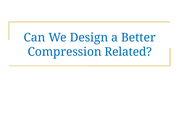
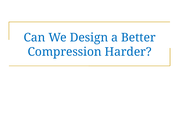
Related: Related -> Harder
